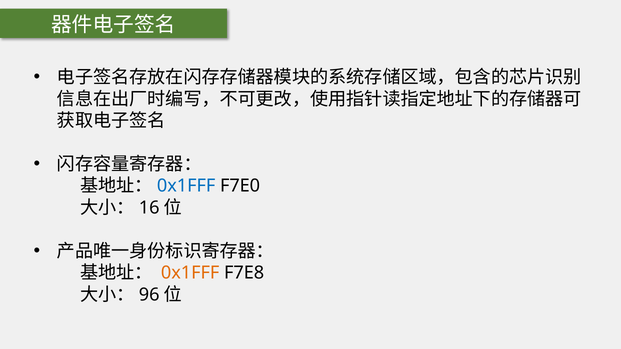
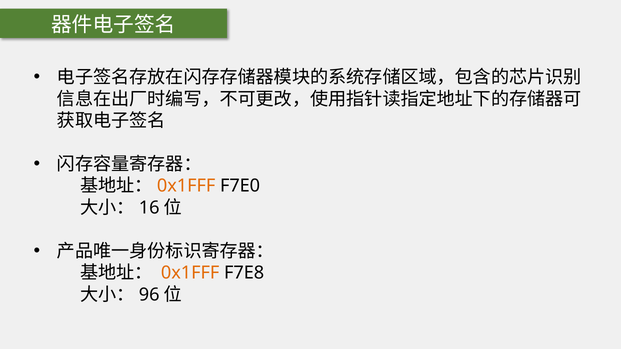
0x1FFF at (186, 186) colour: blue -> orange
